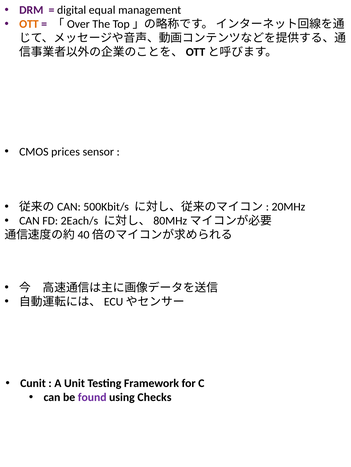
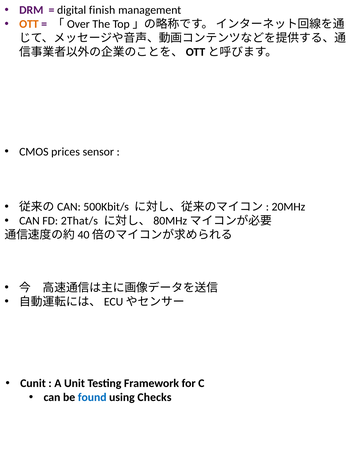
equal: equal -> finish
2Each/s: 2Each/s -> 2That/s
found colour: purple -> blue
